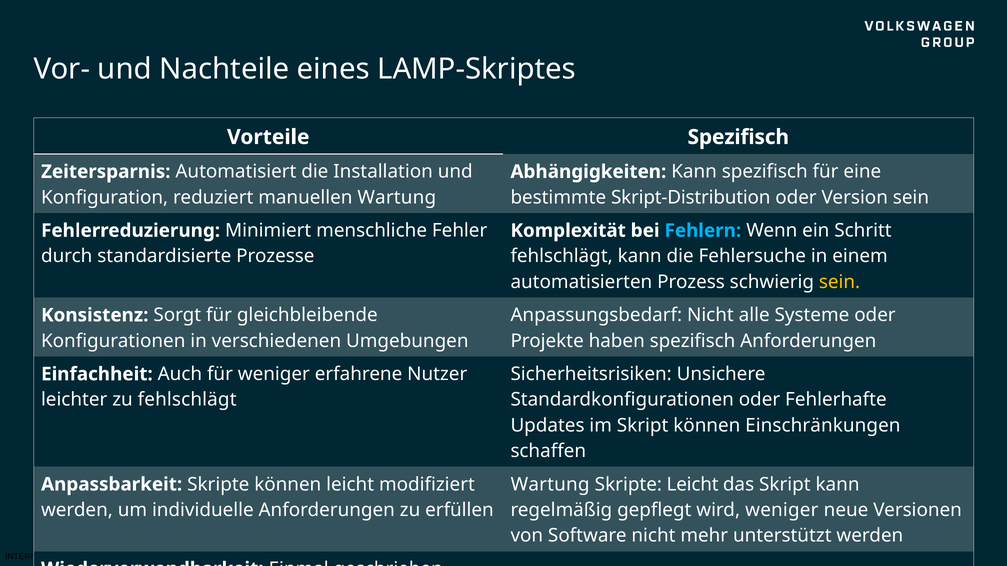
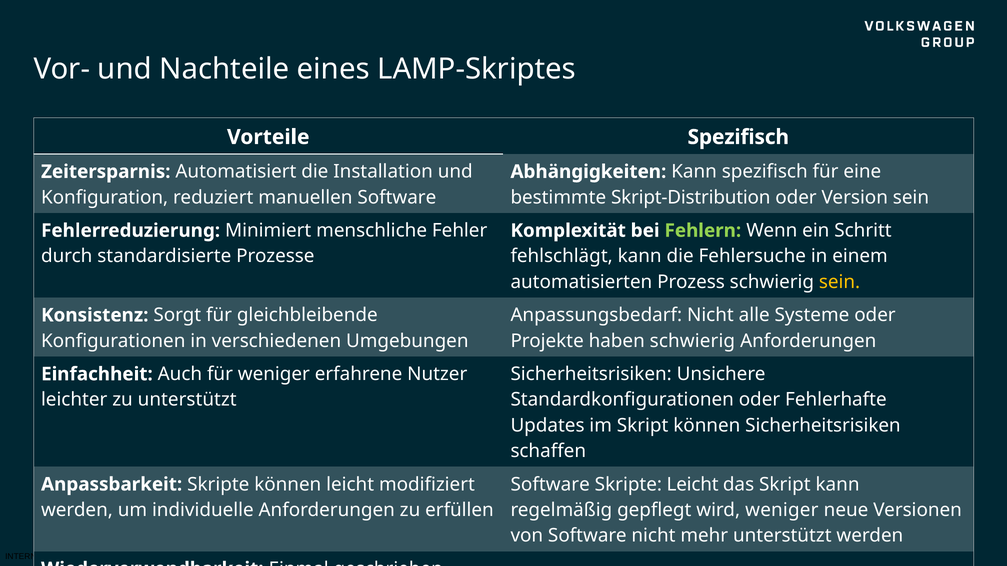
manuellen Wartung: Wartung -> Software
Fehlern colour: light blue -> light green
haben spezifisch: spezifisch -> schwierig
zu fehlschlägt: fehlschlägt -> unterstützt
können Einschränkungen: Einschränkungen -> Sicherheitsrisiken
Wartung at (550, 485): Wartung -> Software
